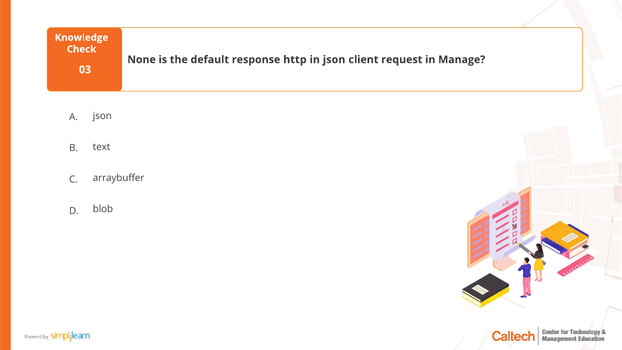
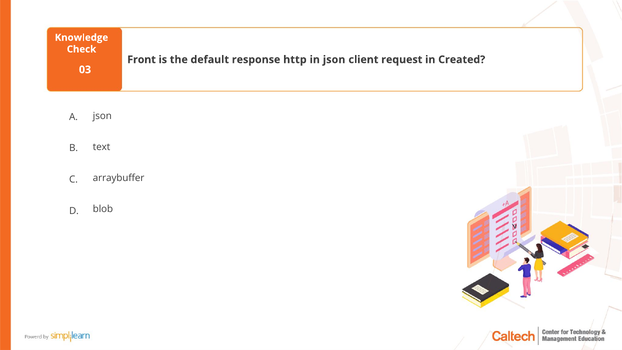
None: None -> Front
Manage: Manage -> Created
